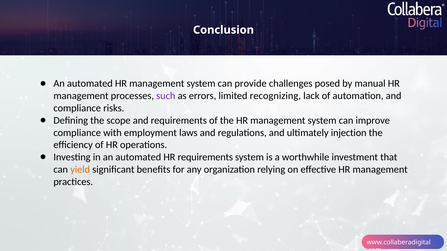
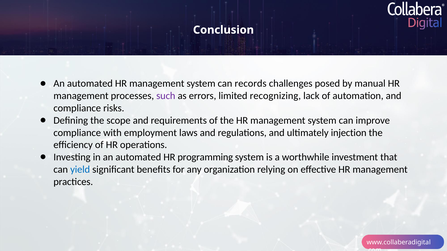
provide: provide -> records
HR requirements: requirements -> programming
yield colour: orange -> blue
